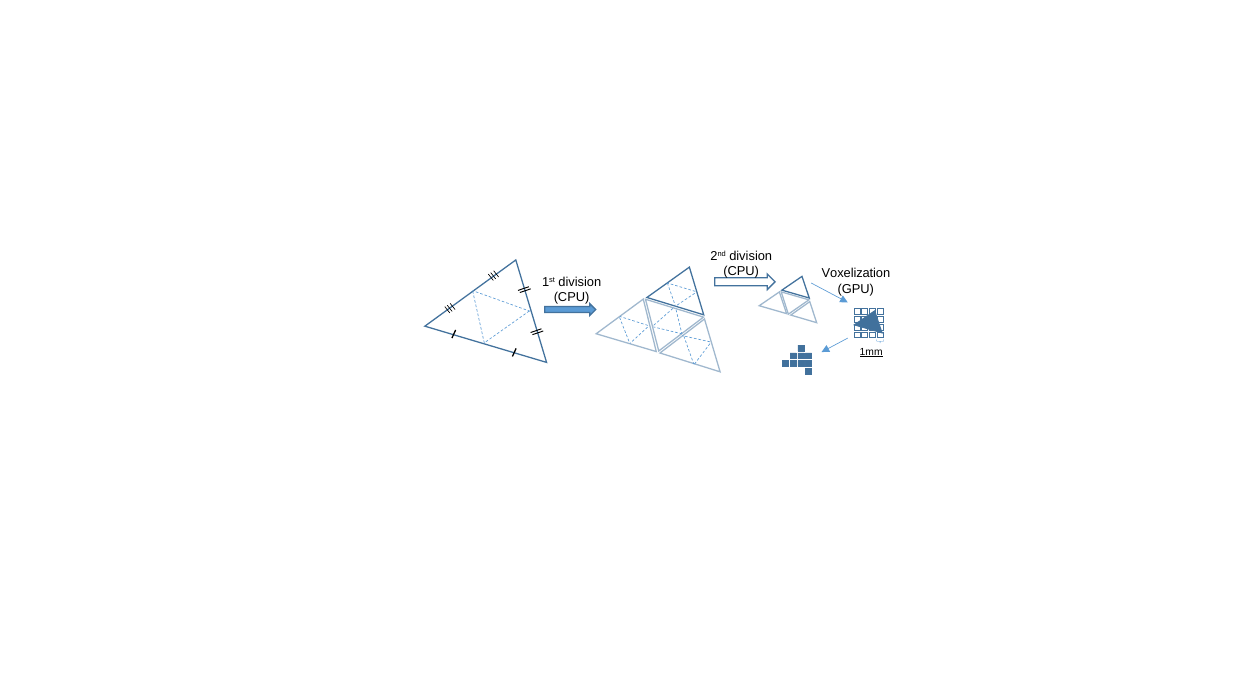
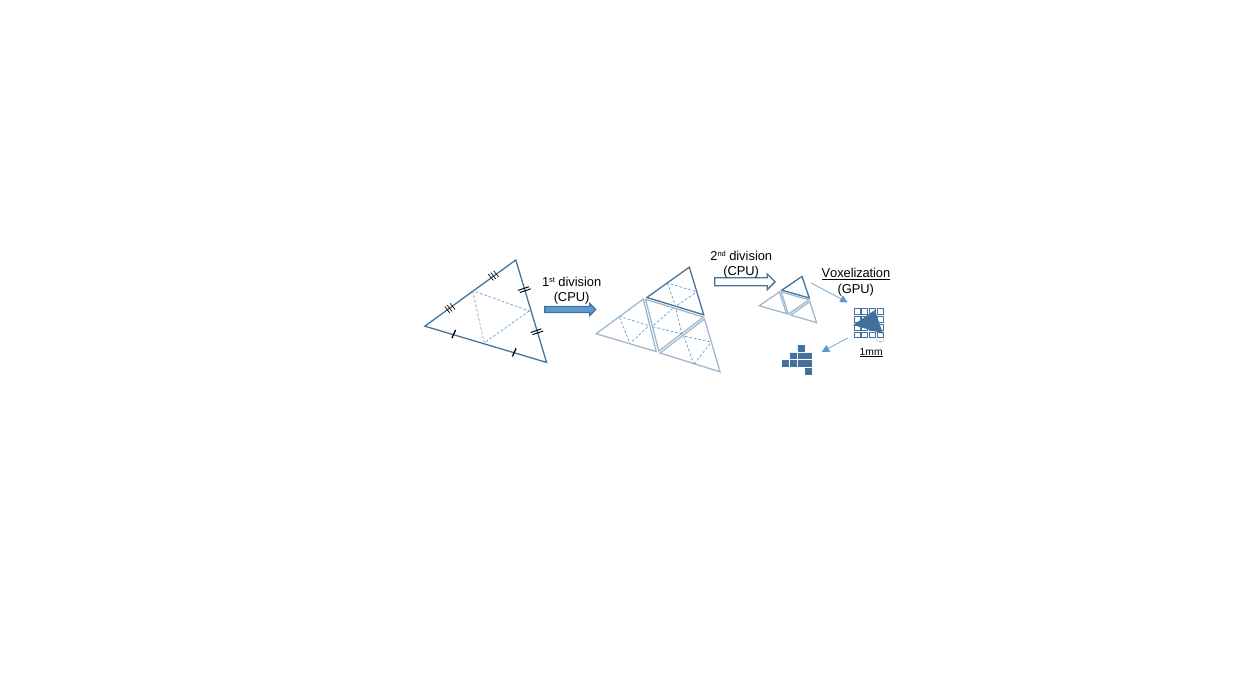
Voxelization underline: none -> present
